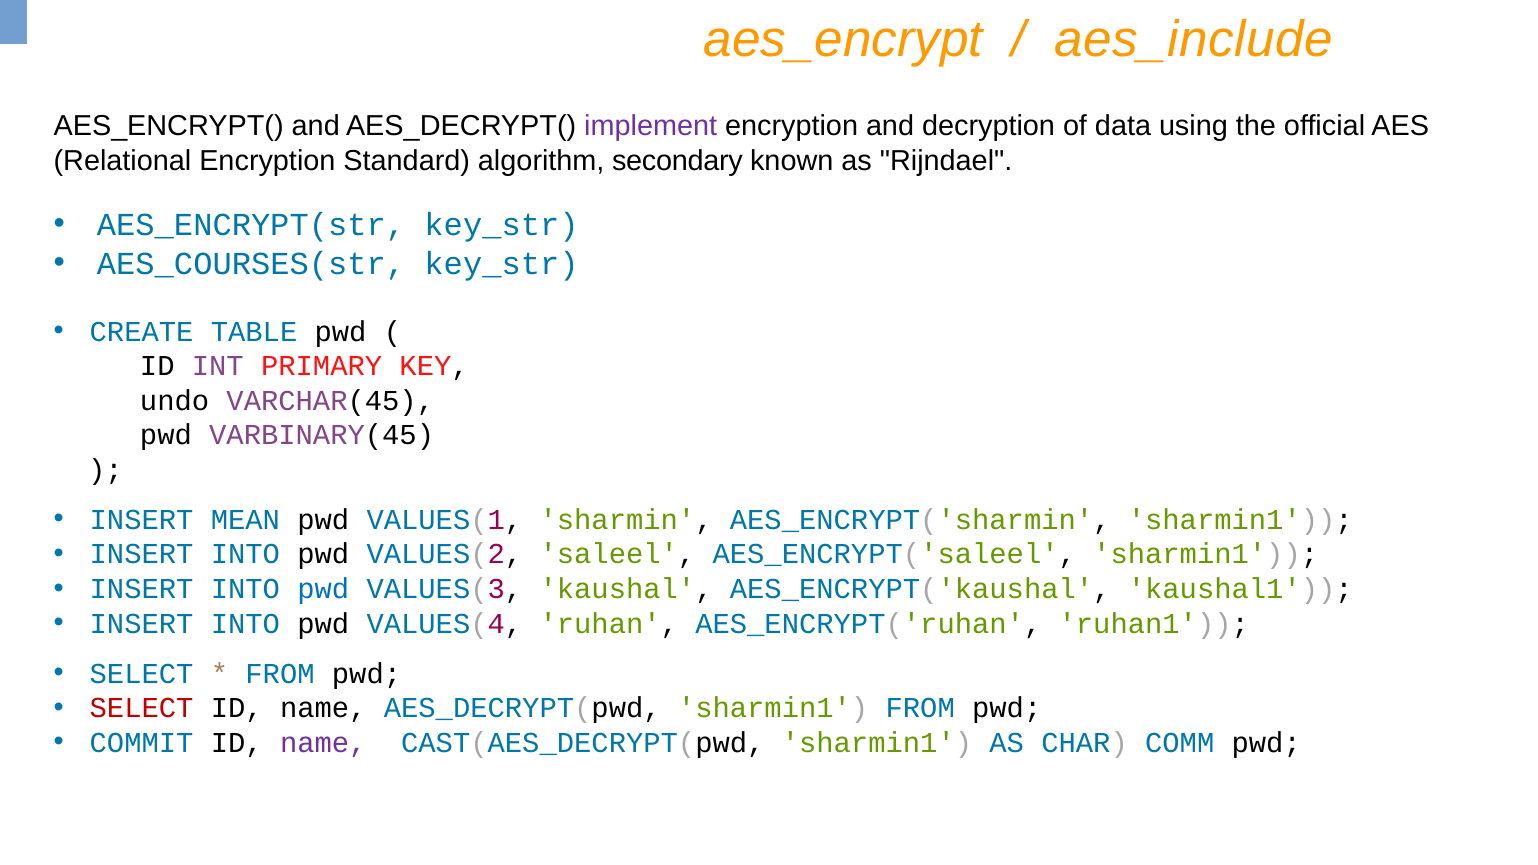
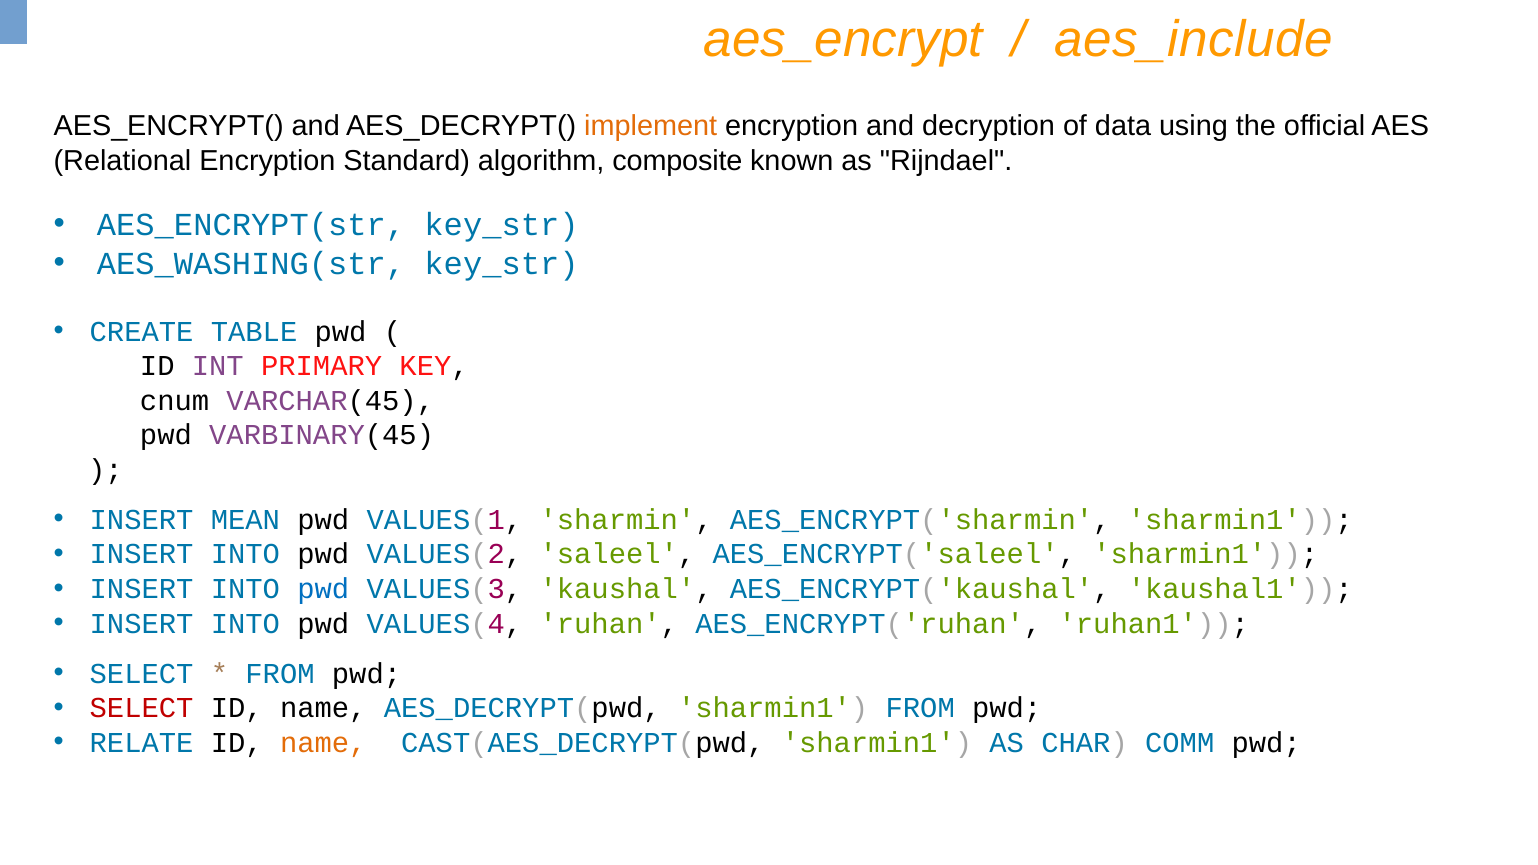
implement colour: purple -> orange
secondary: secondary -> composite
AES_COURSES(str: AES_COURSES(str -> AES_WASHING(str
undo: undo -> cnum
COMMIT: COMMIT -> RELATE
name at (323, 743) colour: purple -> orange
